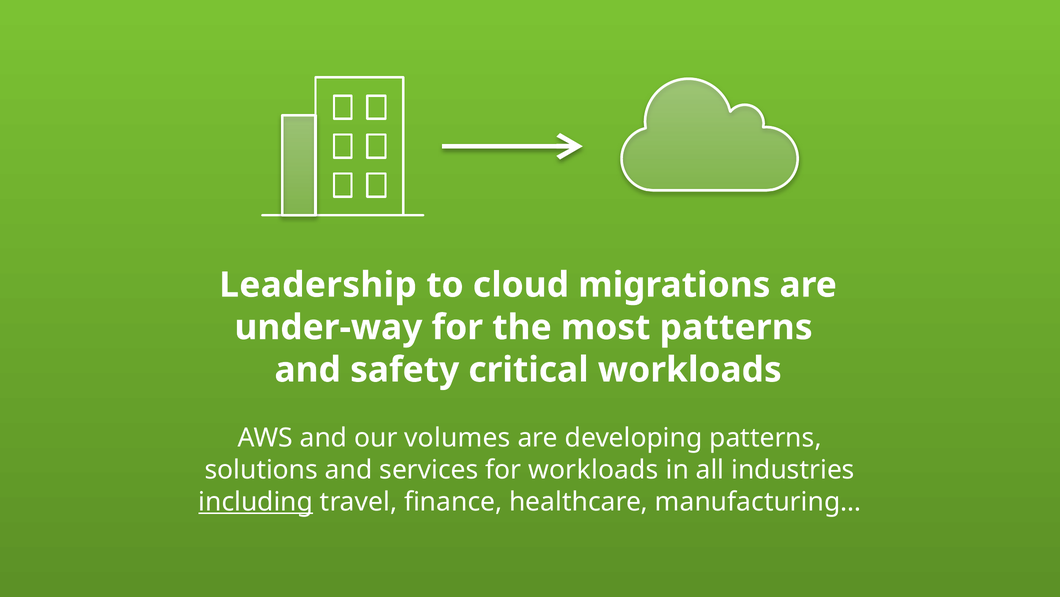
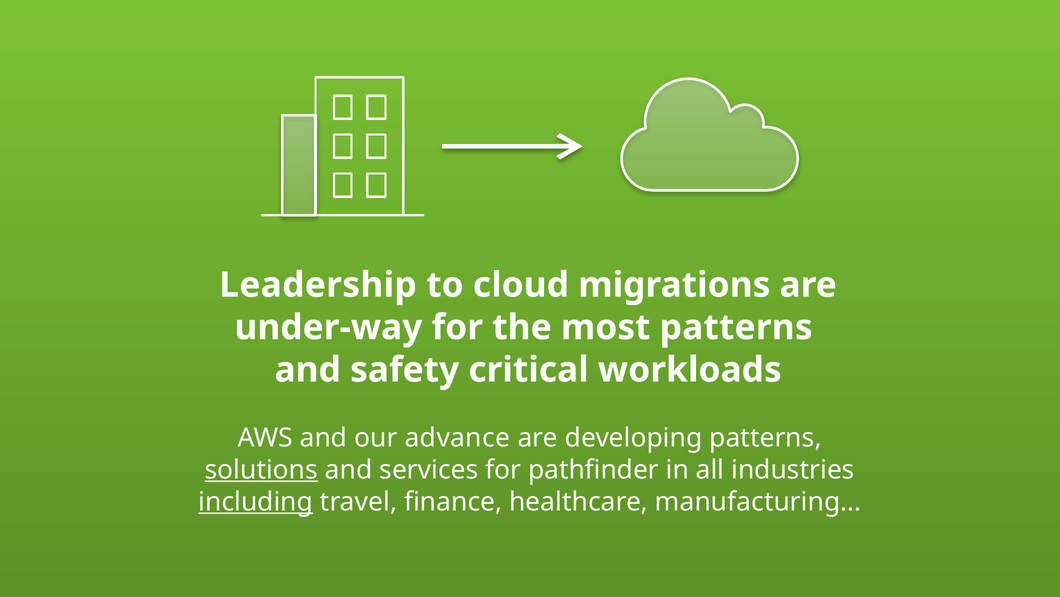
volumes: volumes -> advance
solutions underline: none -> present
for workloads: workloads -> pathfinder
